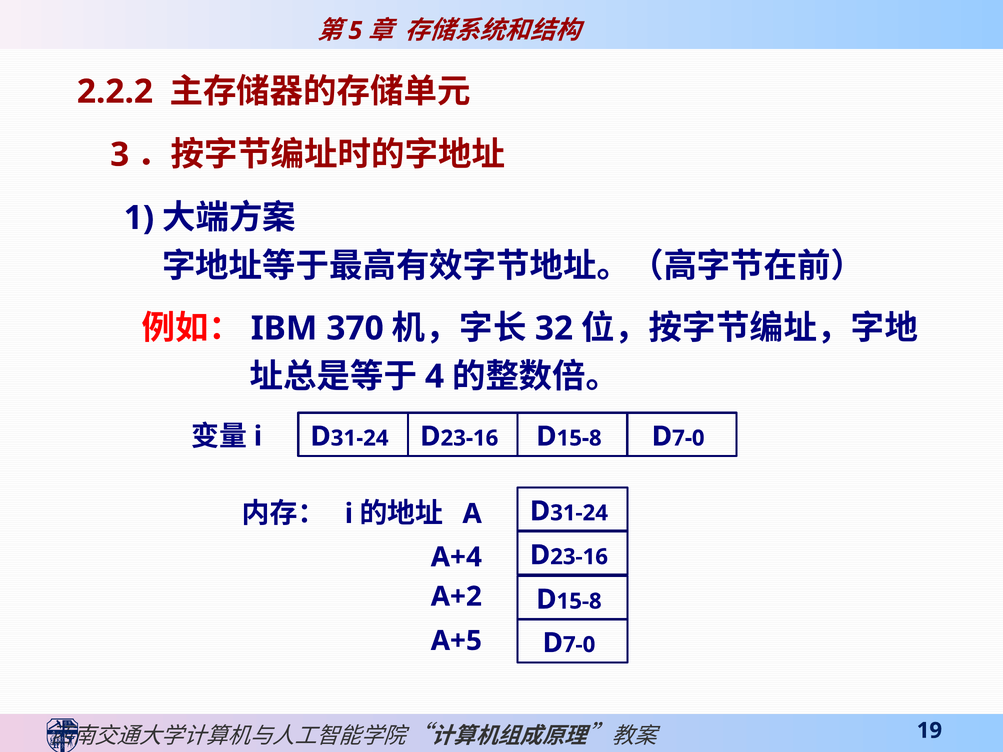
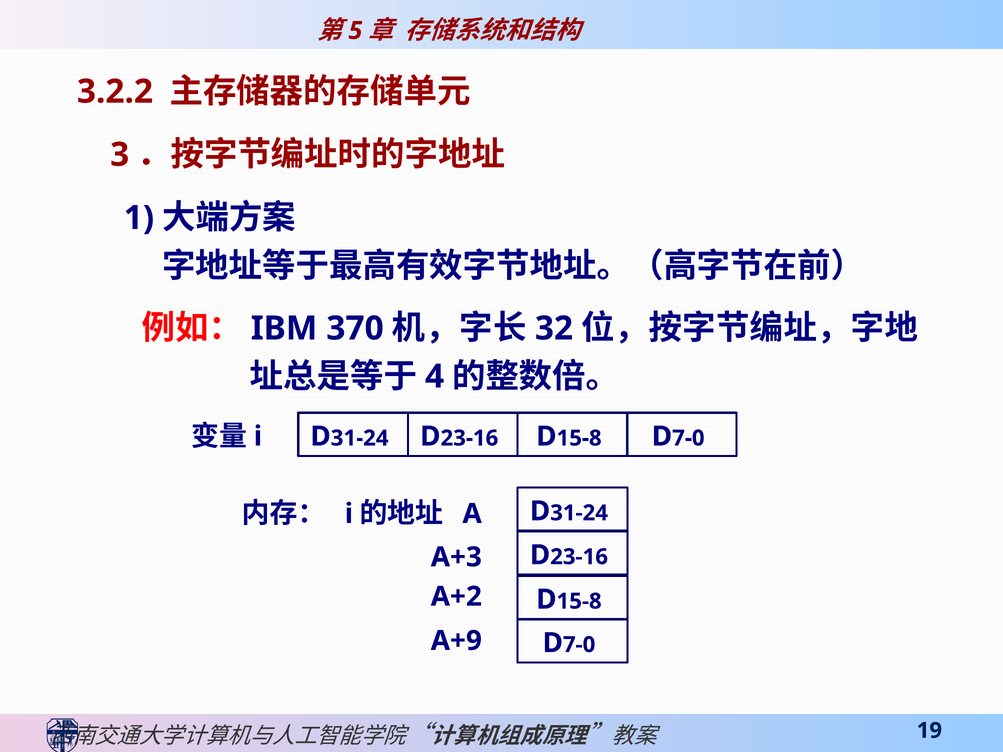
2.2.2: 2.2.2 -> 3.2.2
A+4: A+4 -> A+3
A+5: A+5 -> A+9
